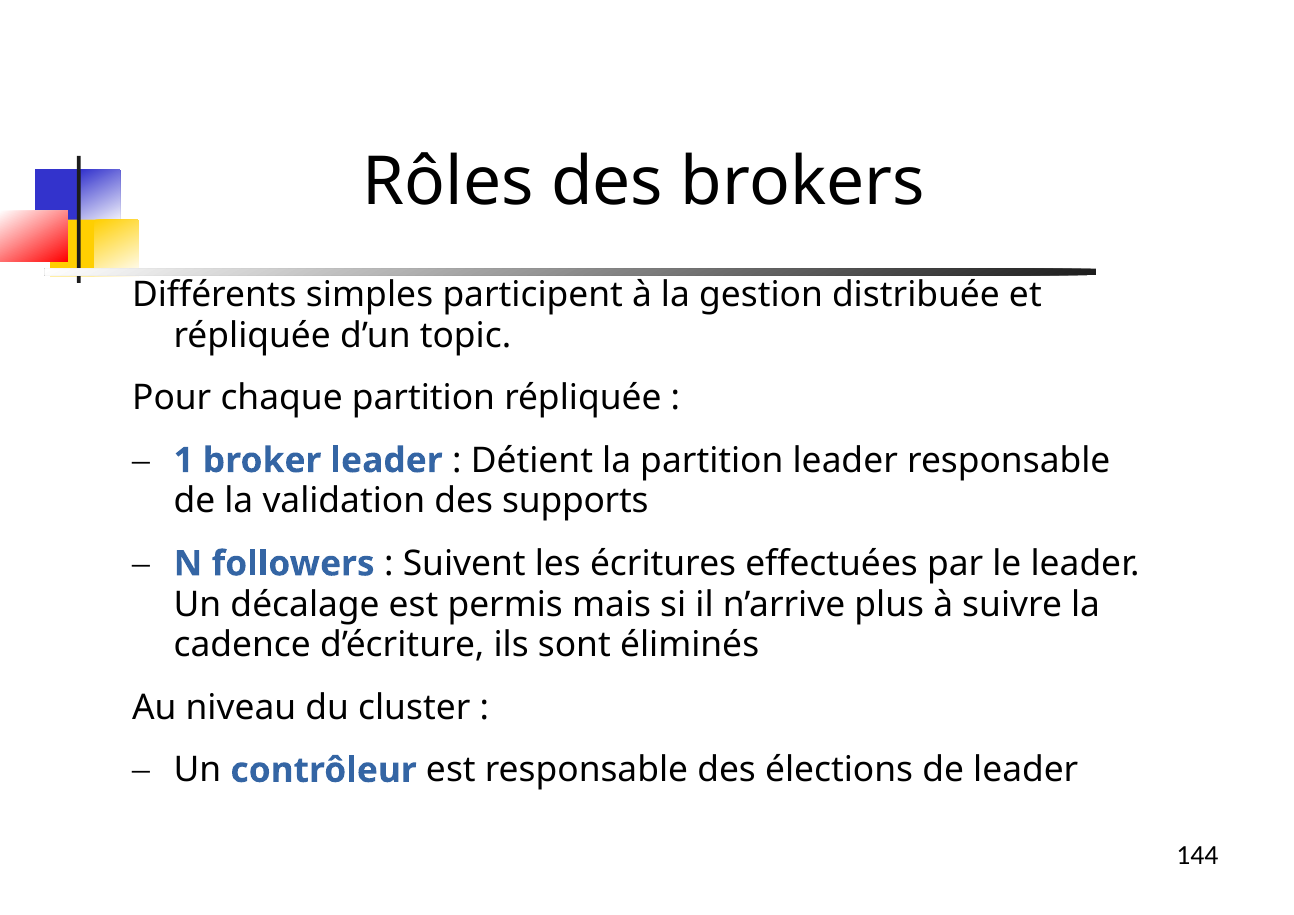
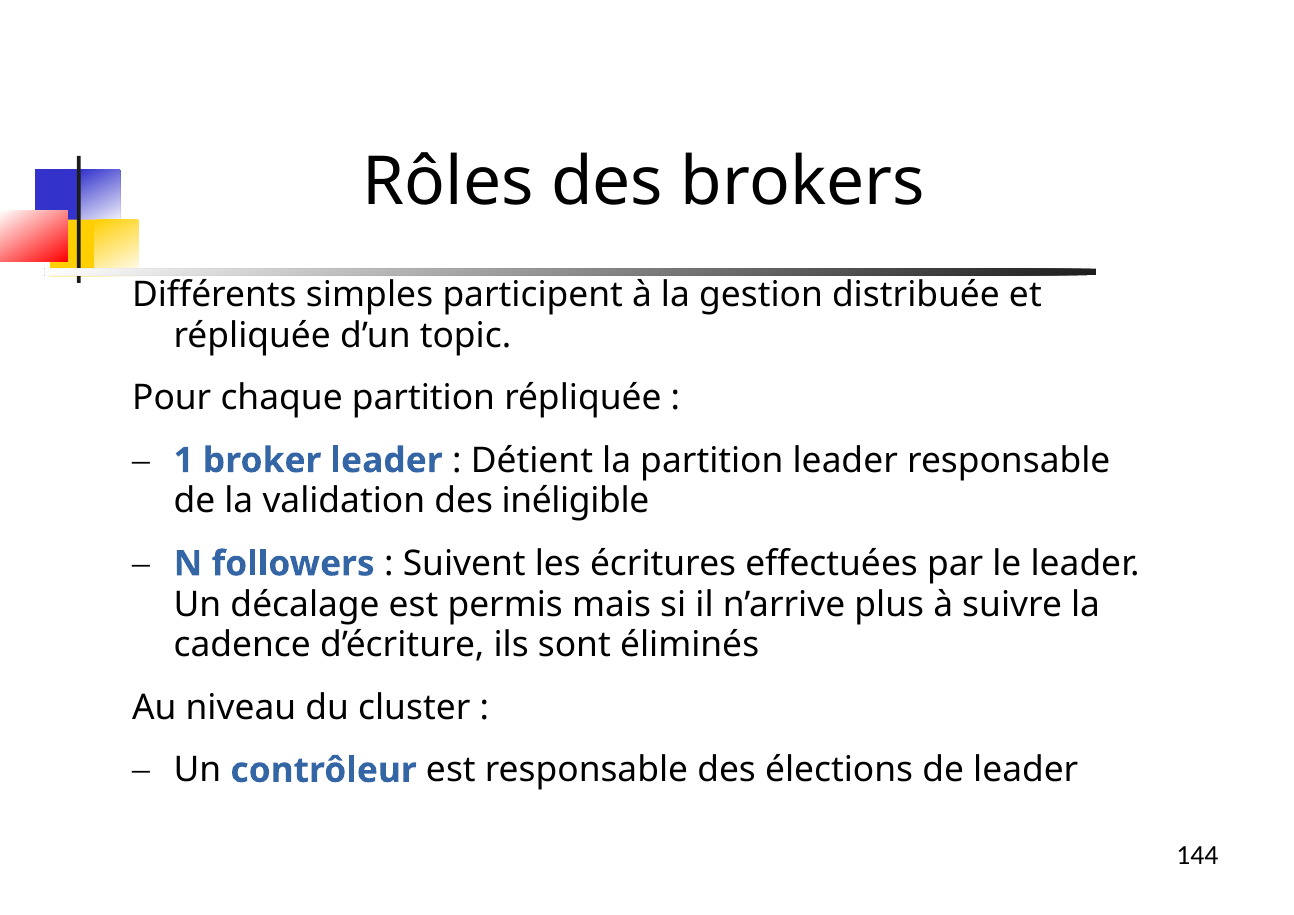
supports: supports -> inéligible
